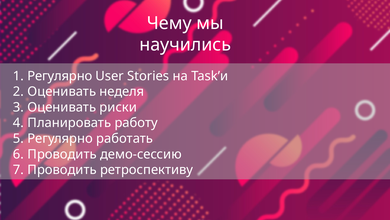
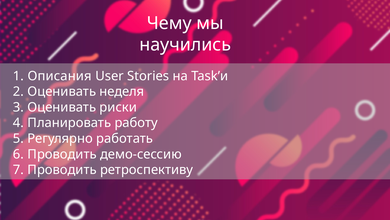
Регулярно at (60, 76): Регулярно -> Описания
